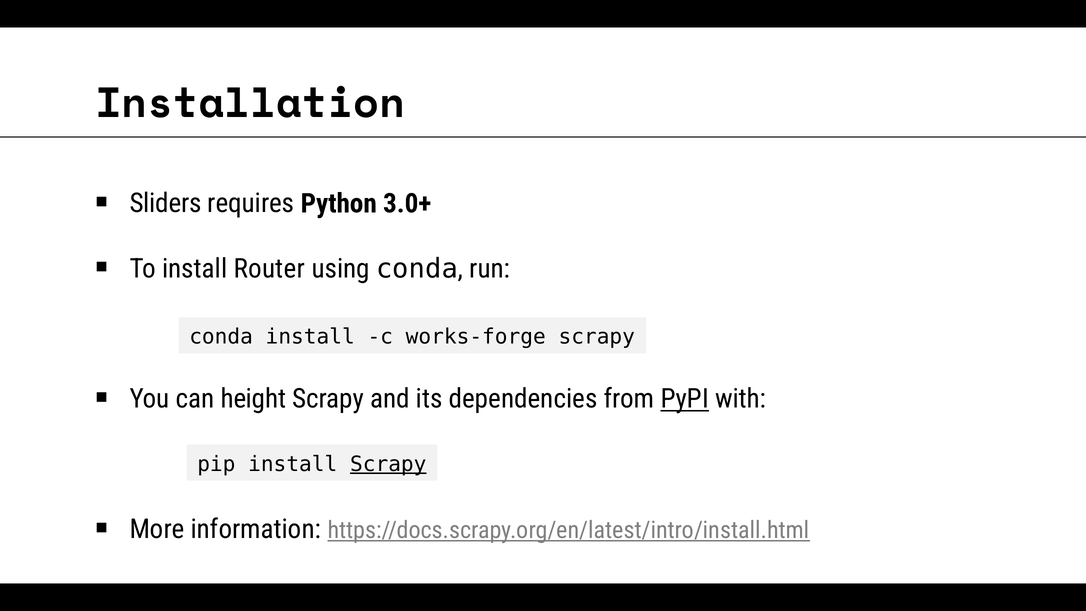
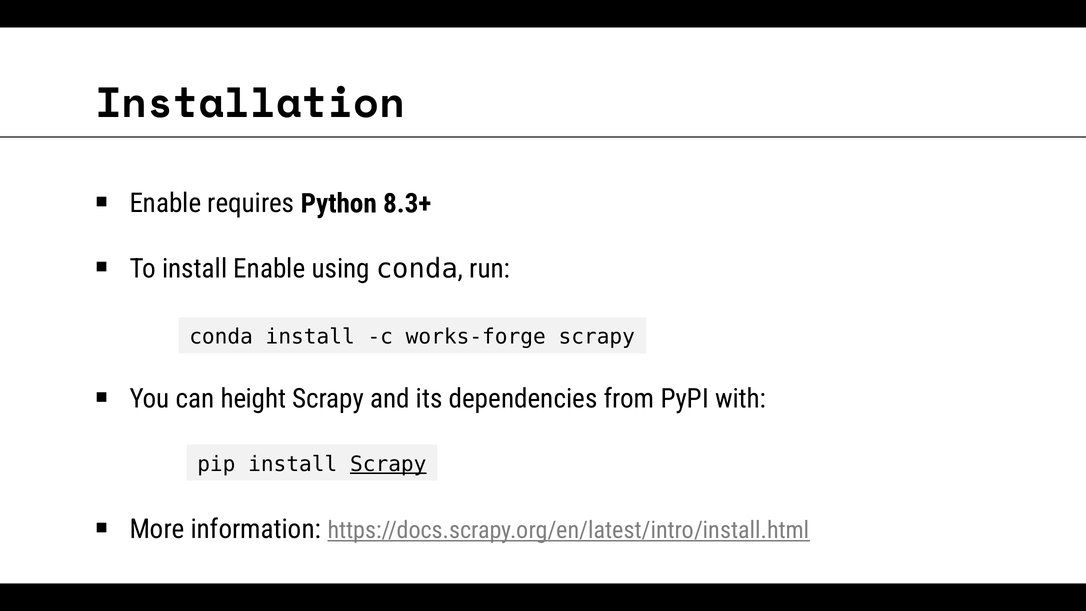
Sliders at (165, 203): Sliders -> Enable
3.0+: 3.0+ -> 8.3+
install Router: Router -> Enable
PyPI underline: present -> none
